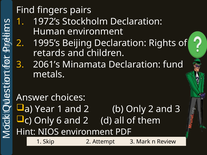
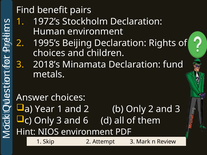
fingers: fingers -> benefit
retards at (49, 53): retards -> choices
2061’s: 2061’s -> 2018’s
Only 6: 6 -> 3
2 at (86, 121): 2 -> 6
